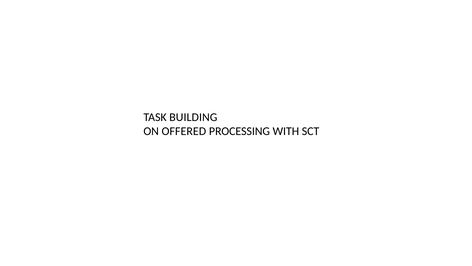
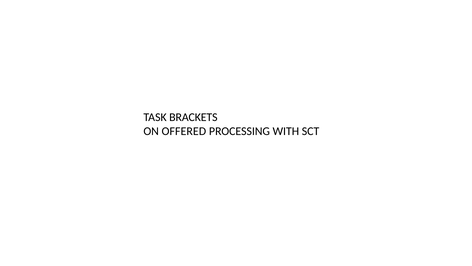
BUILDING: BUILDING -> BRACKETS
